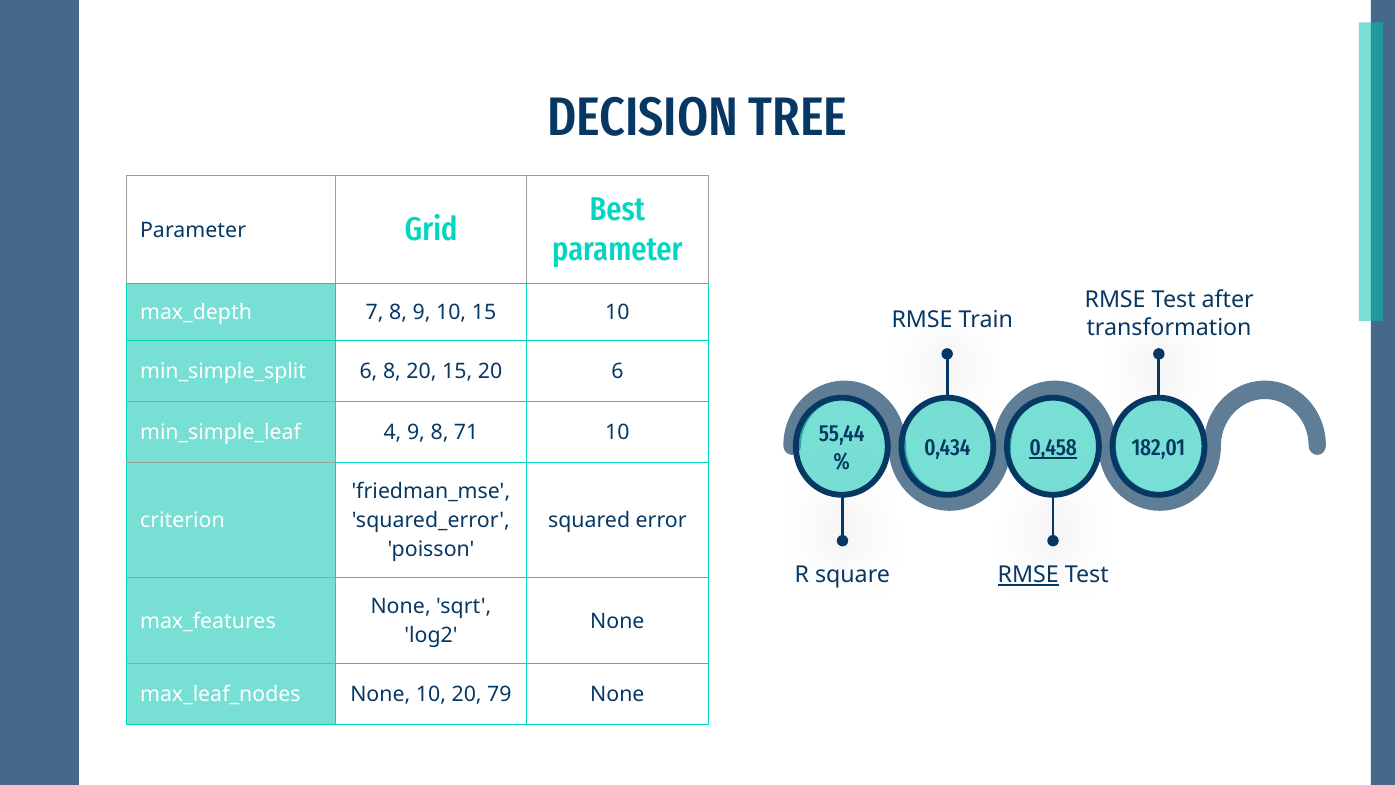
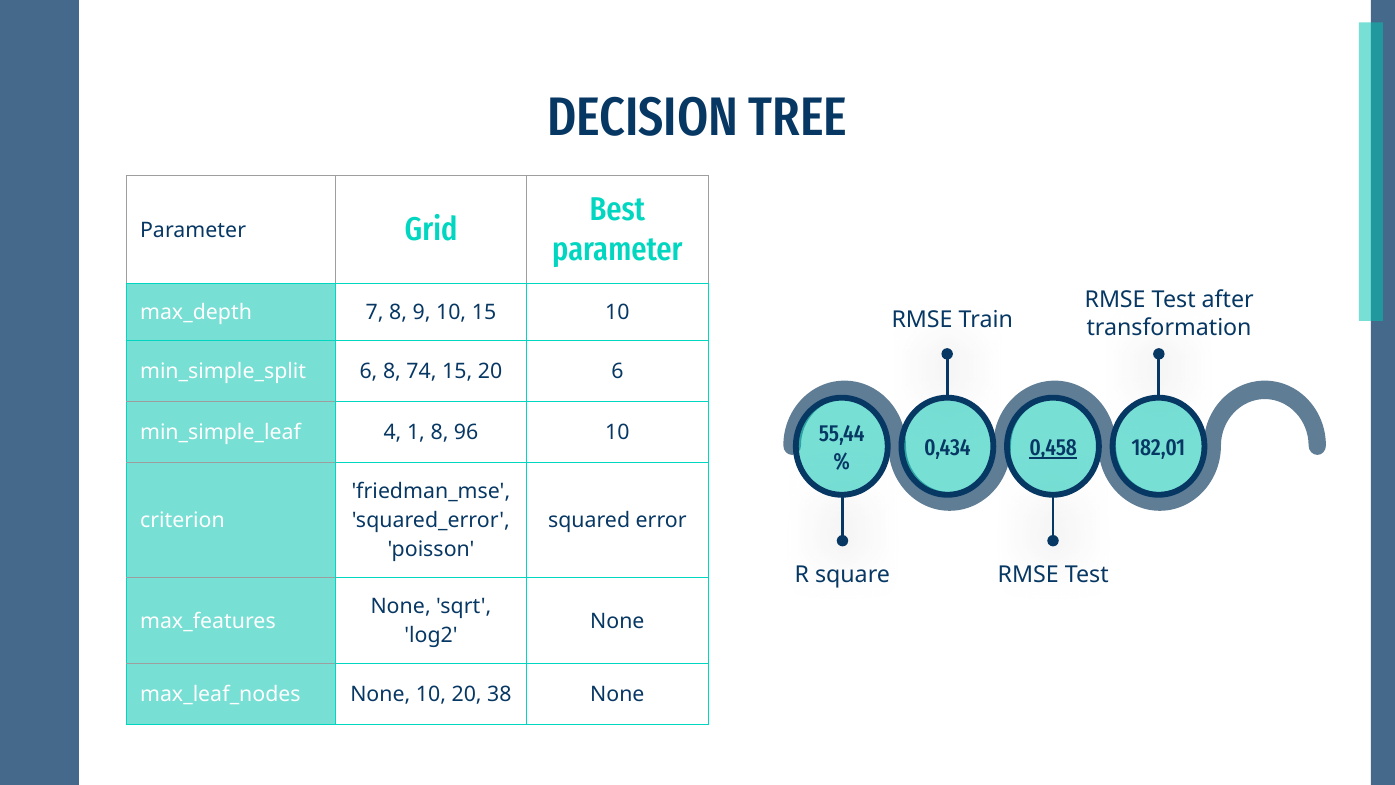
8 20: 20 -> 74
4 9: 9 -> 1
71: 71 -> 96
RMSE at (1028, 575) underline: present -> none
79: 79 -> 38
